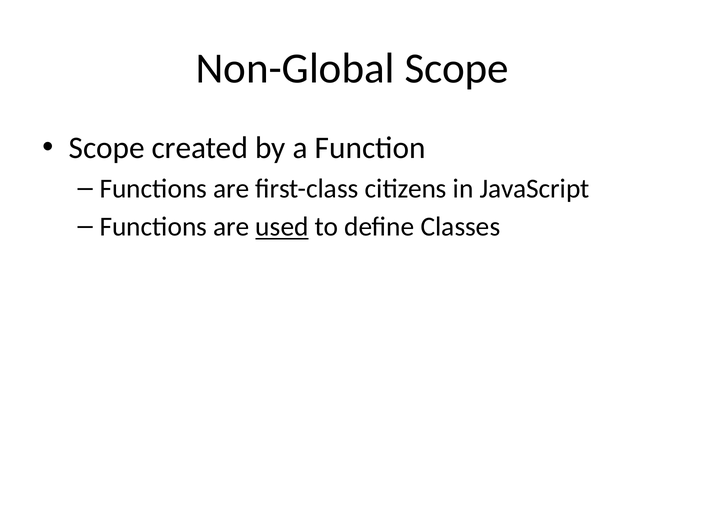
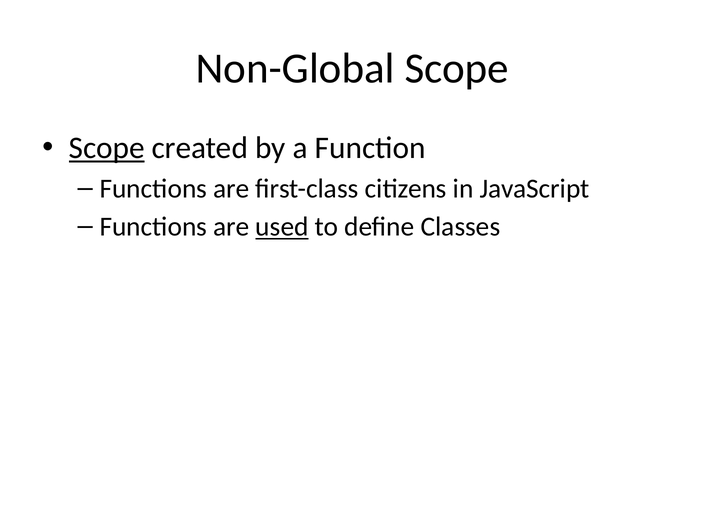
Scope at (107, 148) underline: none -> present
